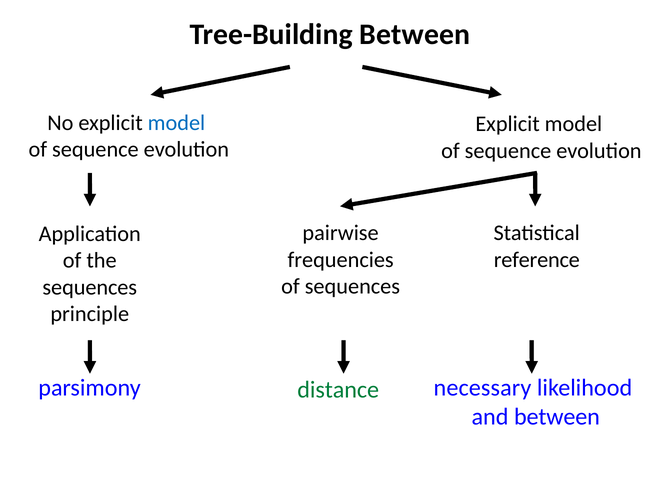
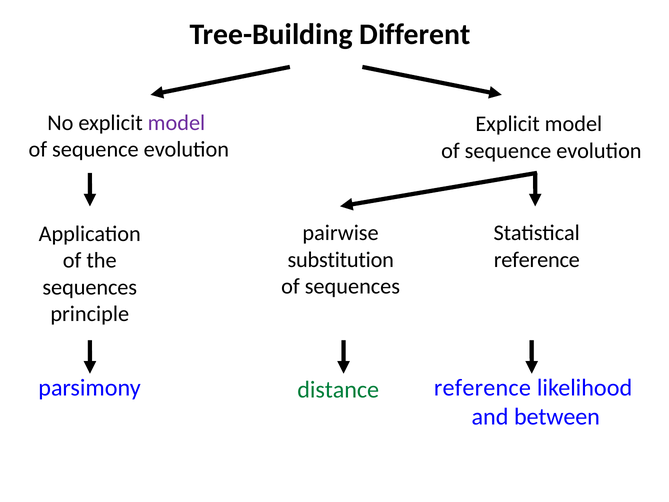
Tree-Building Between: Between -> Different
model at (176, 123) colour: blue -> purple
frequencies: frequencies -> substitution
necessary at (482, 388): necessary -> reference
